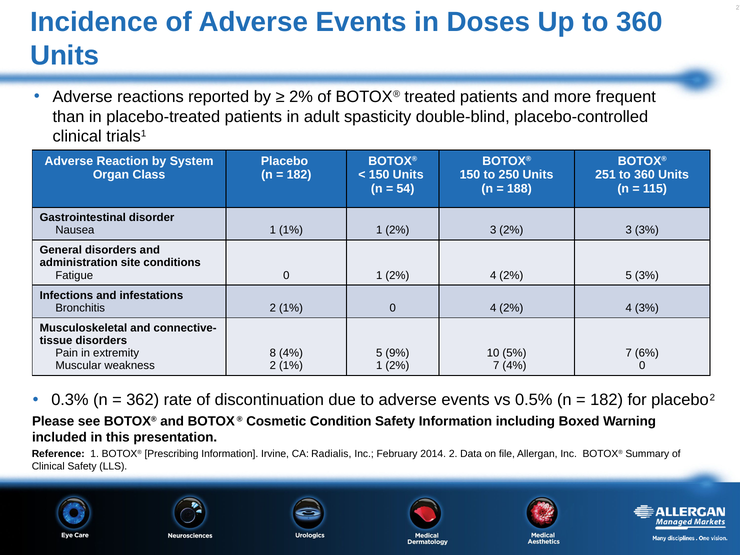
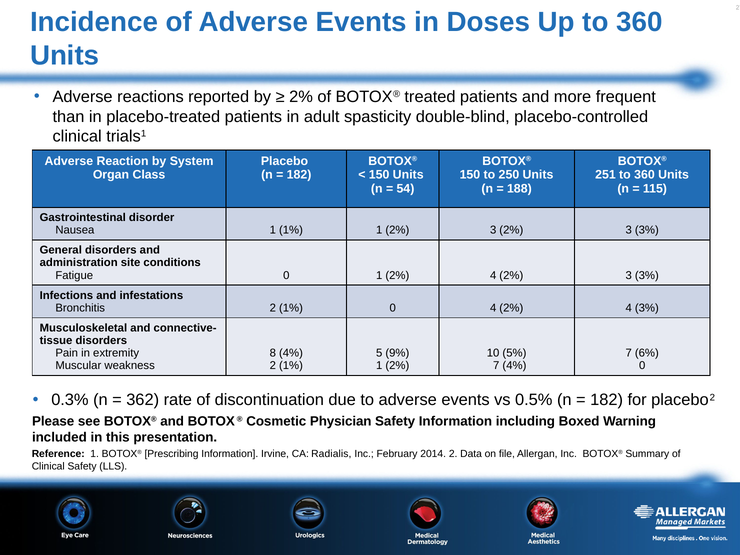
4 2% 5: 5 -> 3
Condition: Condition -> Physician
